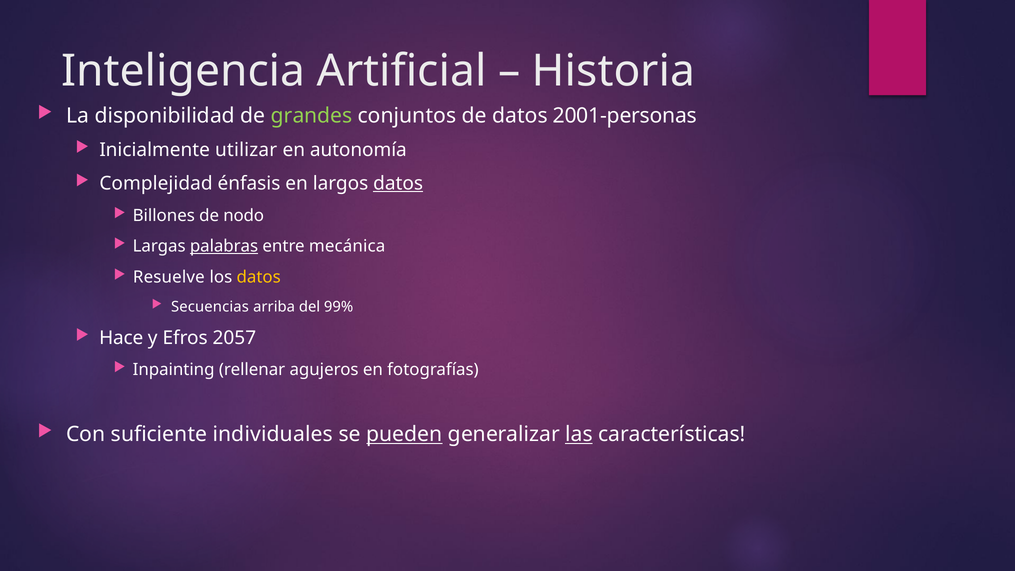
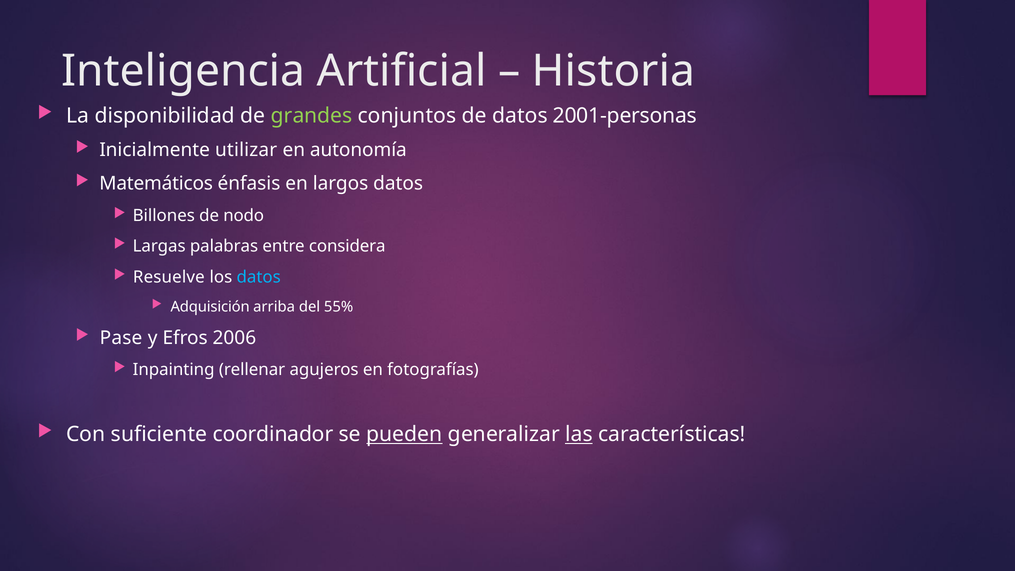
Complejidad: Complejidad -> Matemáticos
datos at (398, 183) underline: present -> none
palabras underline: present -> none
mecánica: mecánica -> considera
datos at (259, 277) colour: yellow -> light blue
Secuencias: Secuencias -> Adquisición
99%: 99% -> 55%
Hace: Hace -> Pase
2057: 2057 -> 2006
individuales: individuales -> coordinador
